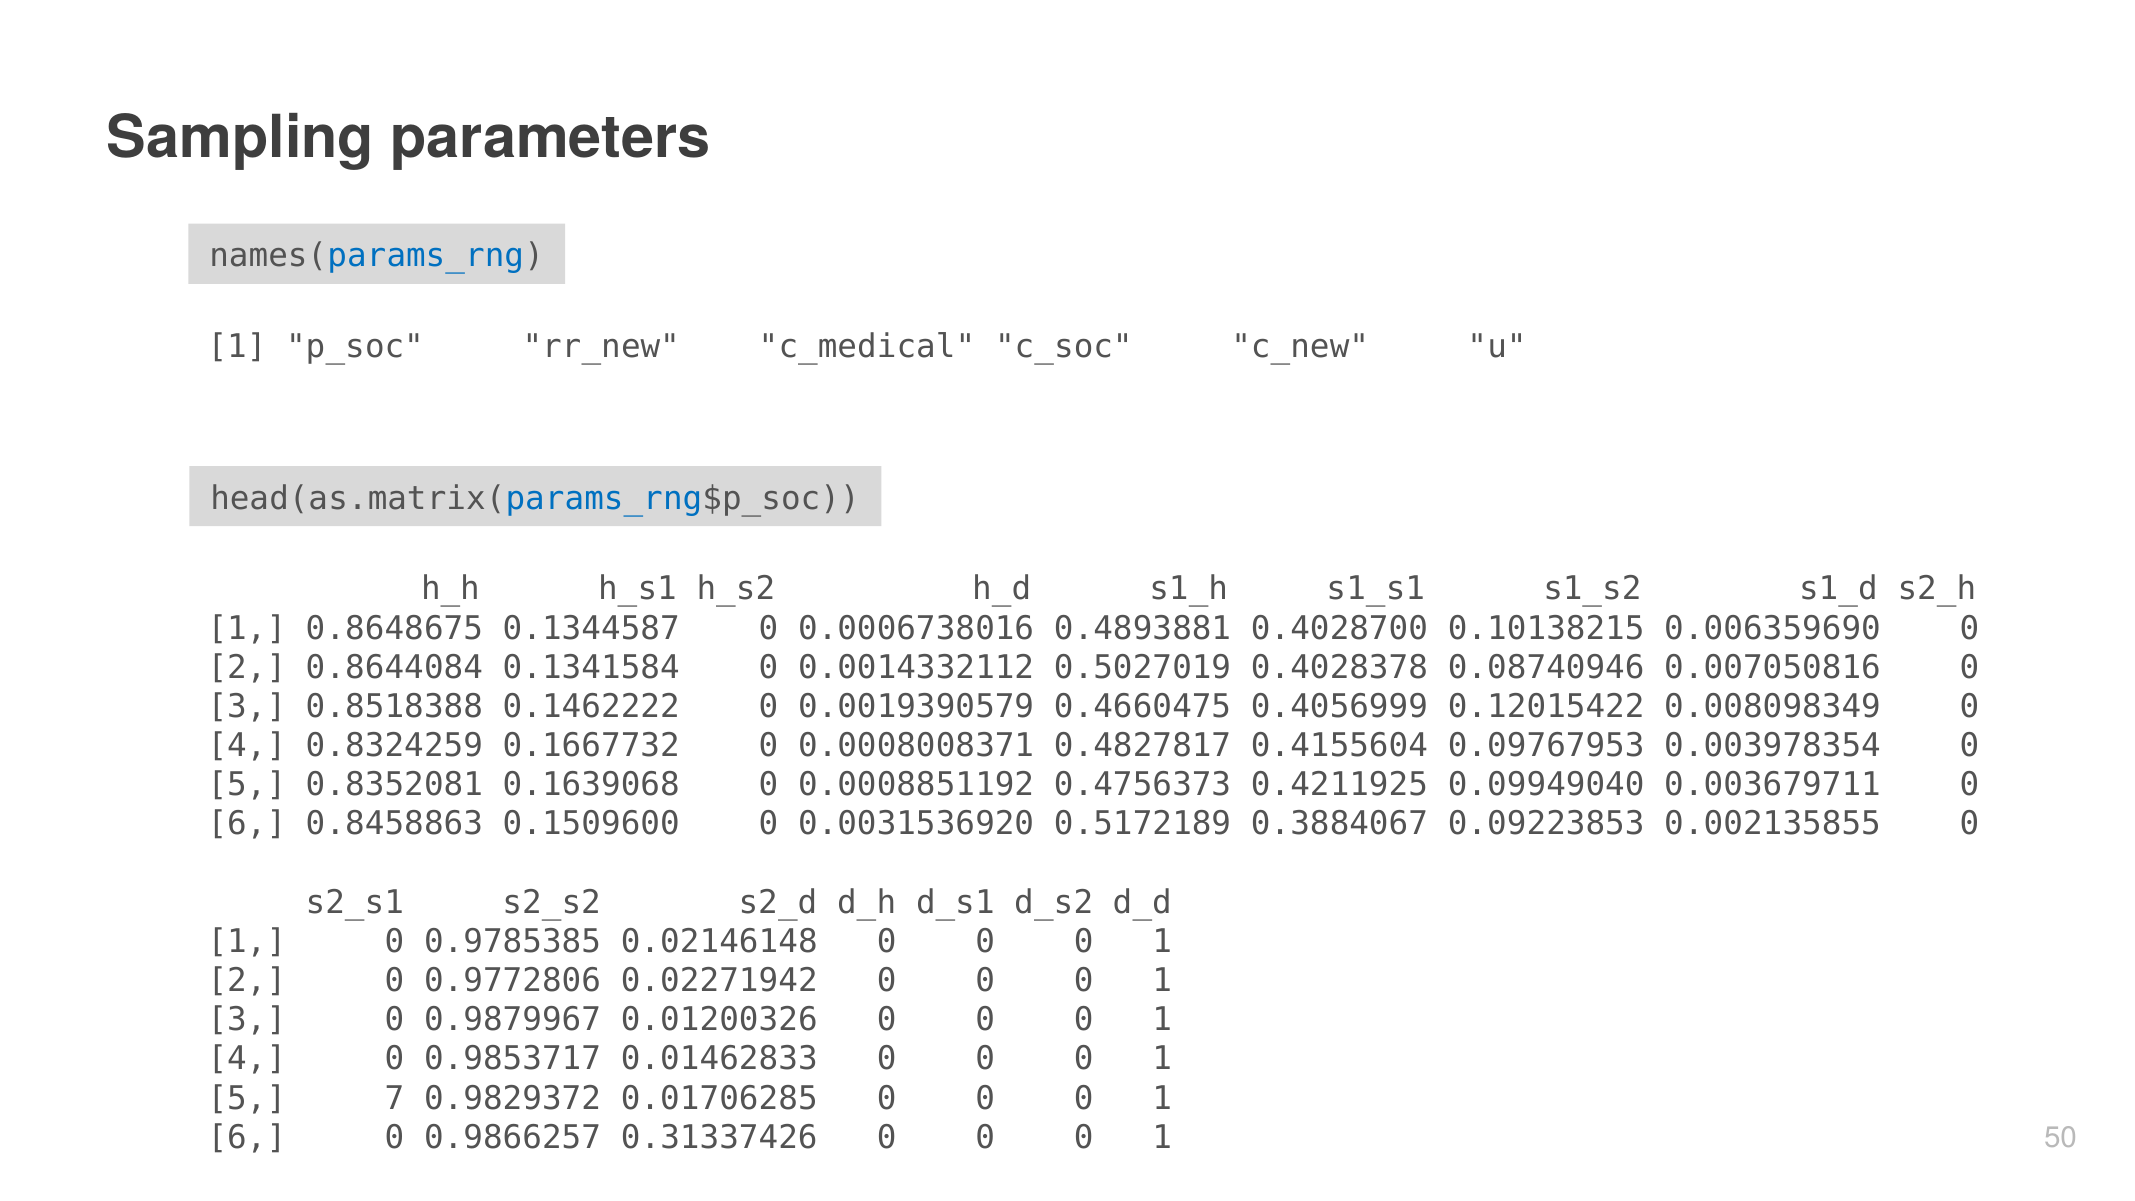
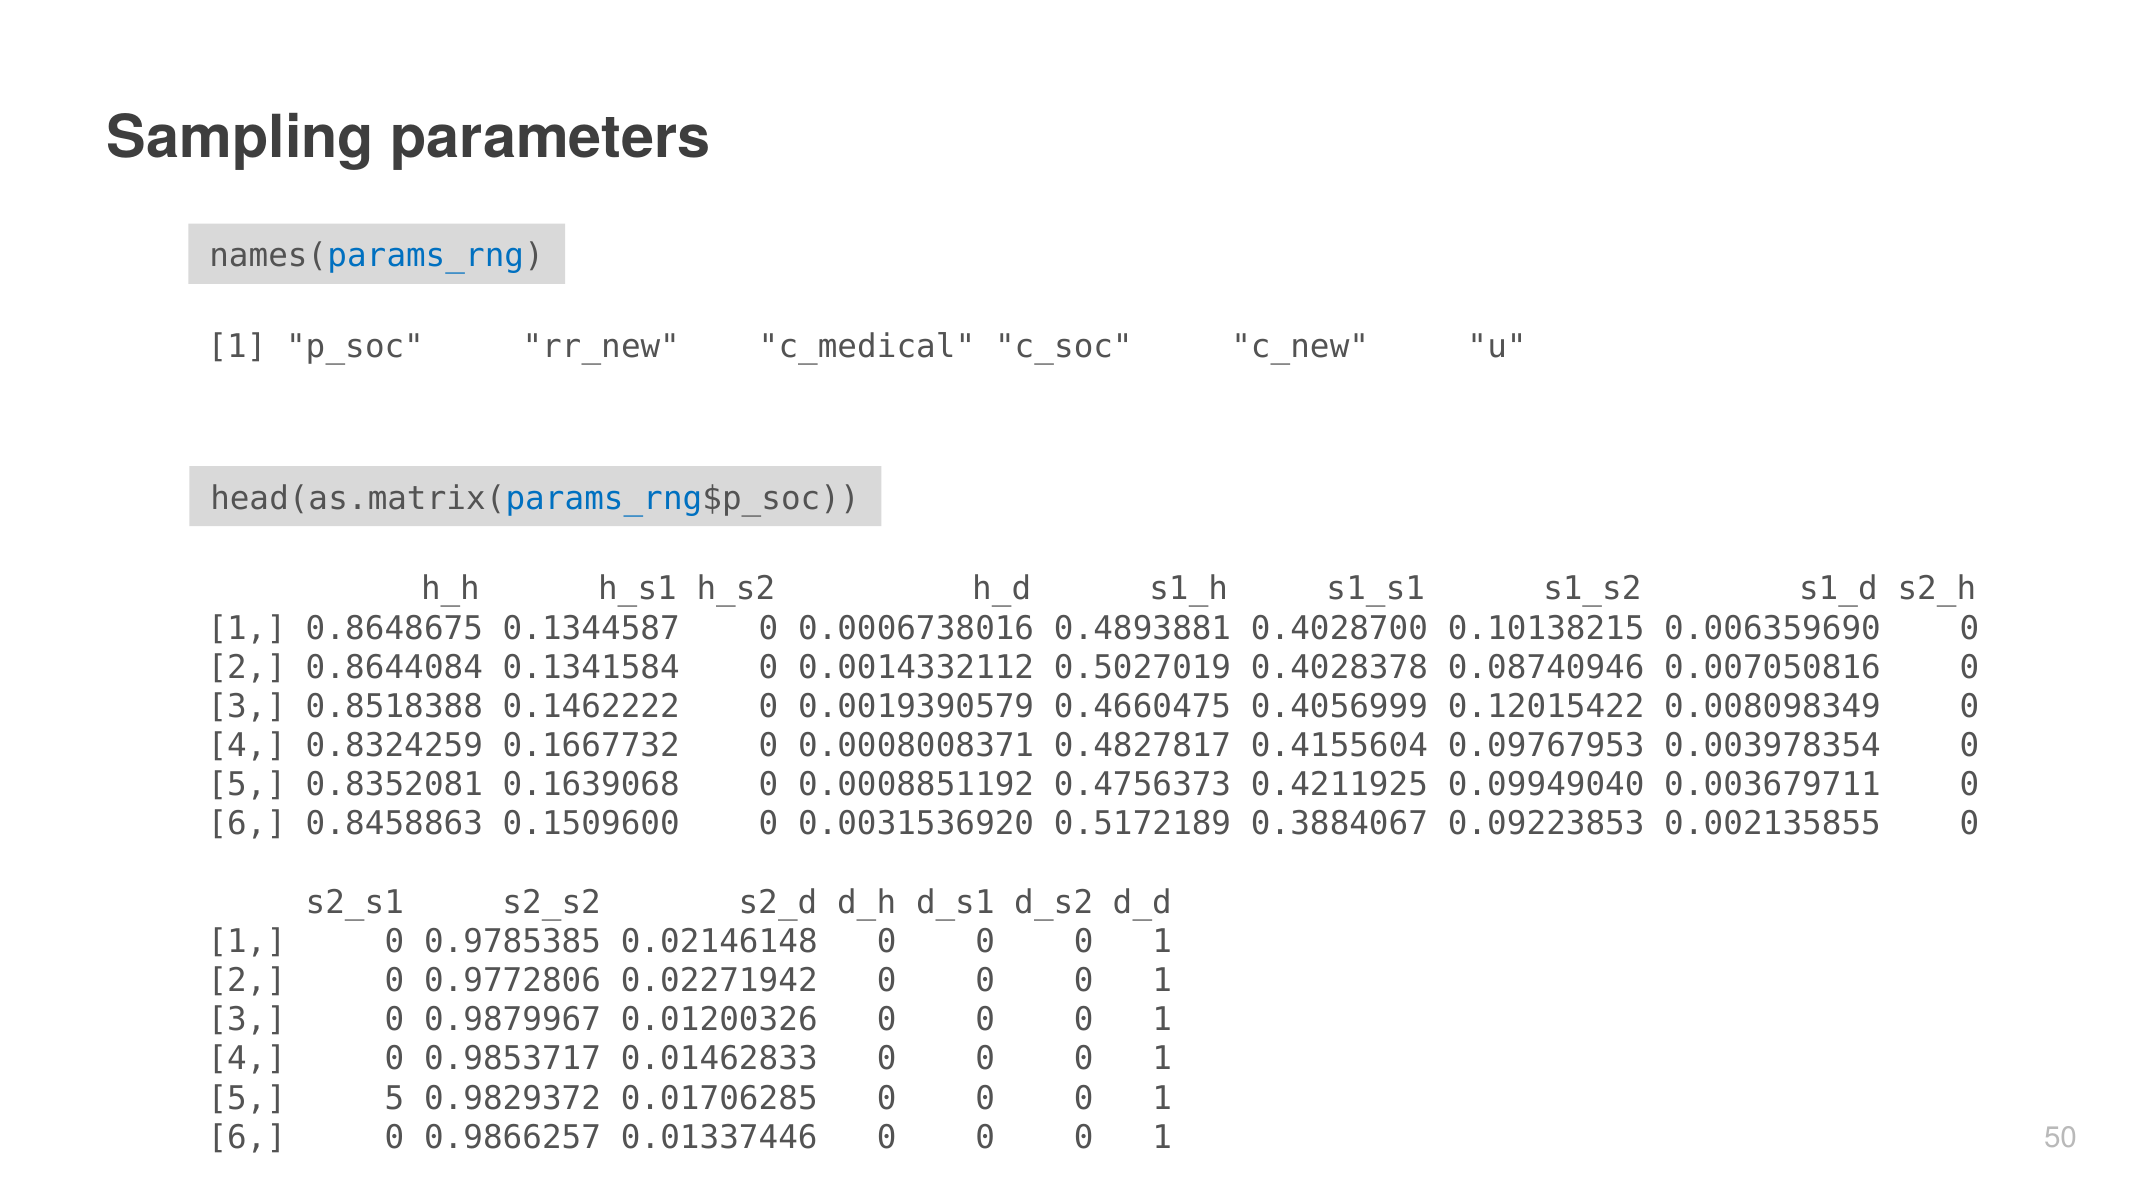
5 7: 7 -> 5
0.31337426: 0.31337426 -> 0.01337446
